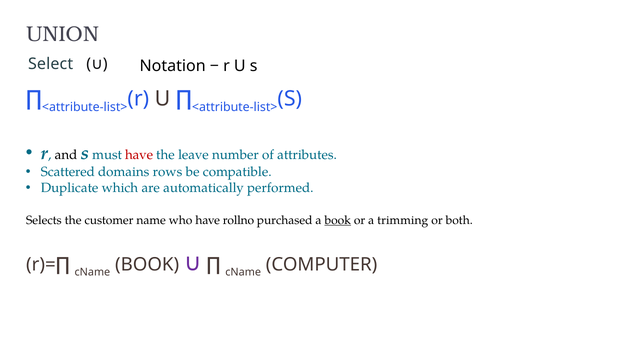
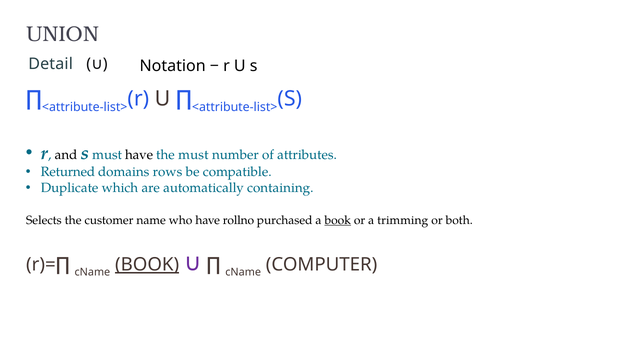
Select: Select -> Detail
have at (139, 155) colour: red -> black
the leave: leave -> must
Scattered: Scattered -> Returned
performed: performed -> containing
BOOK at (147, 265) underline: none -> present
